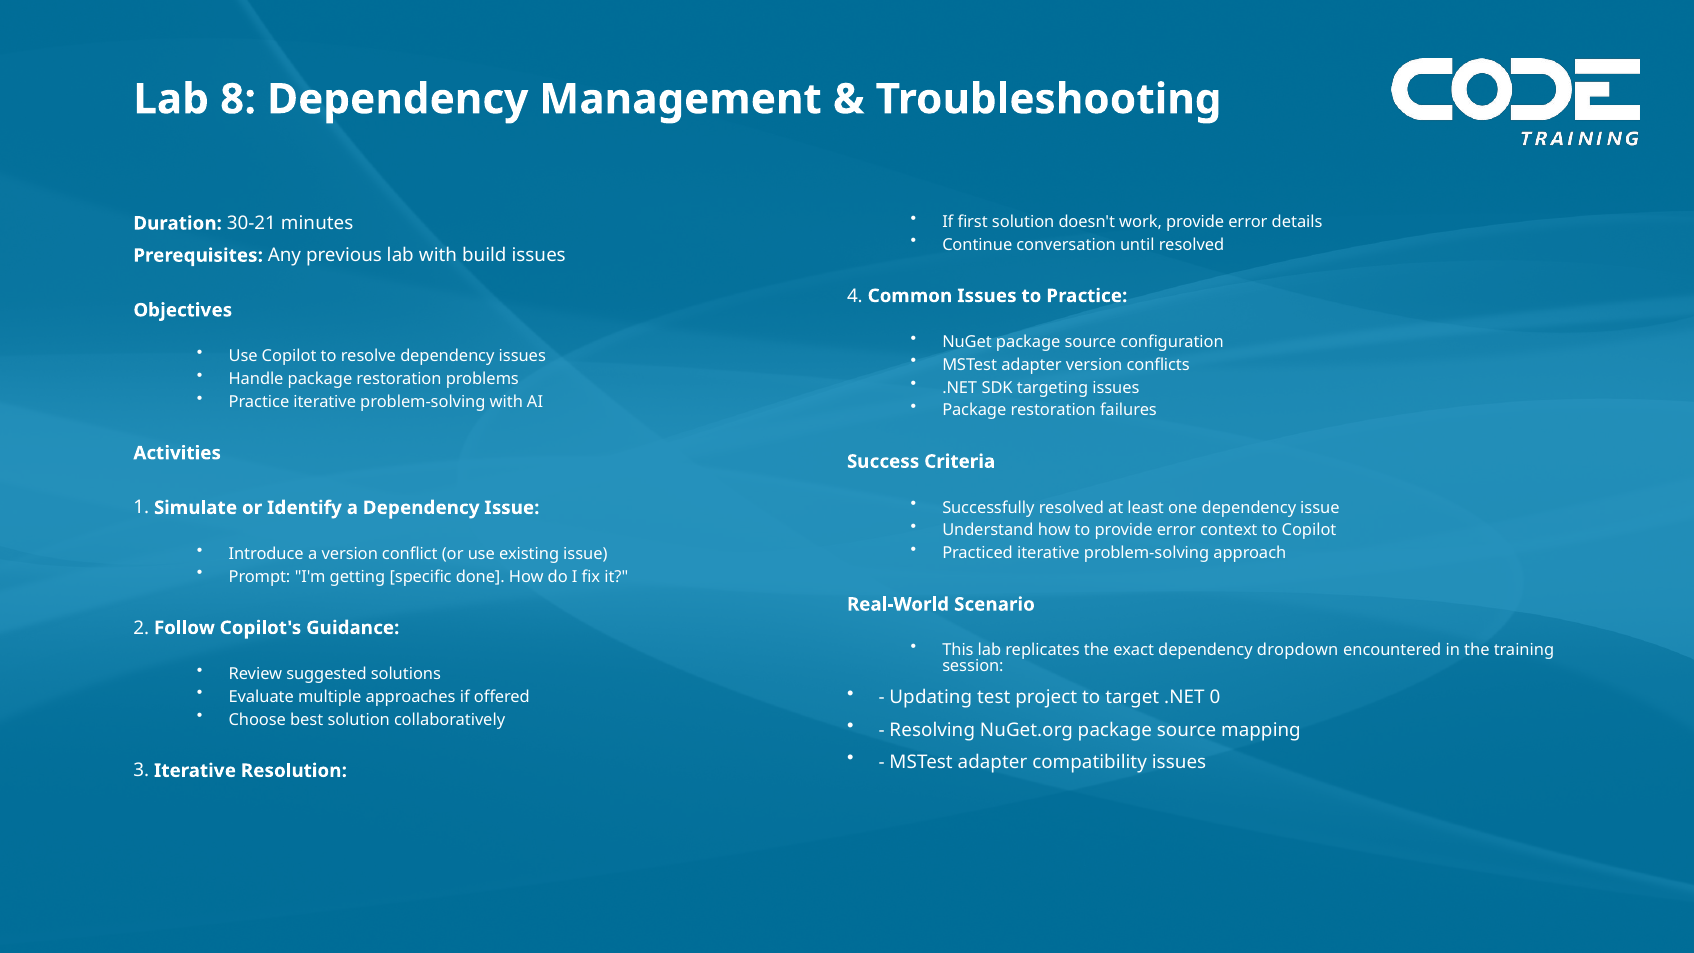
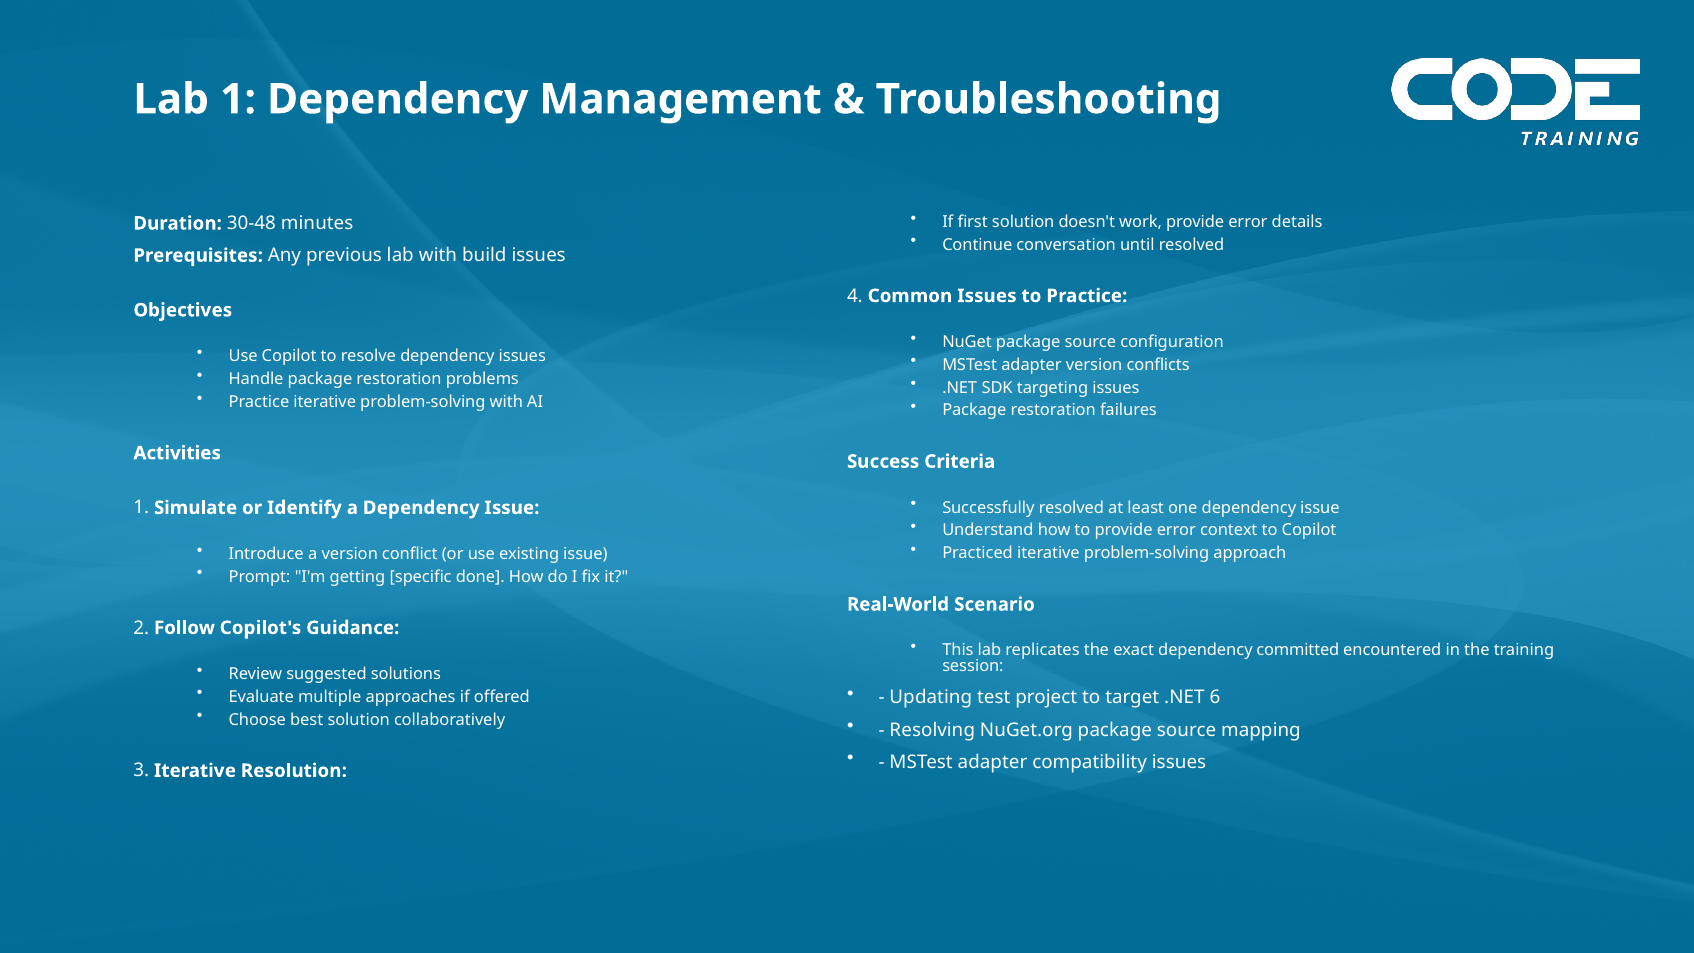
Lab 8: 8 -> 1
30-21: 30-21 -> 30-48
dropdown: dropdown -> committed
0: 0 -> 6
